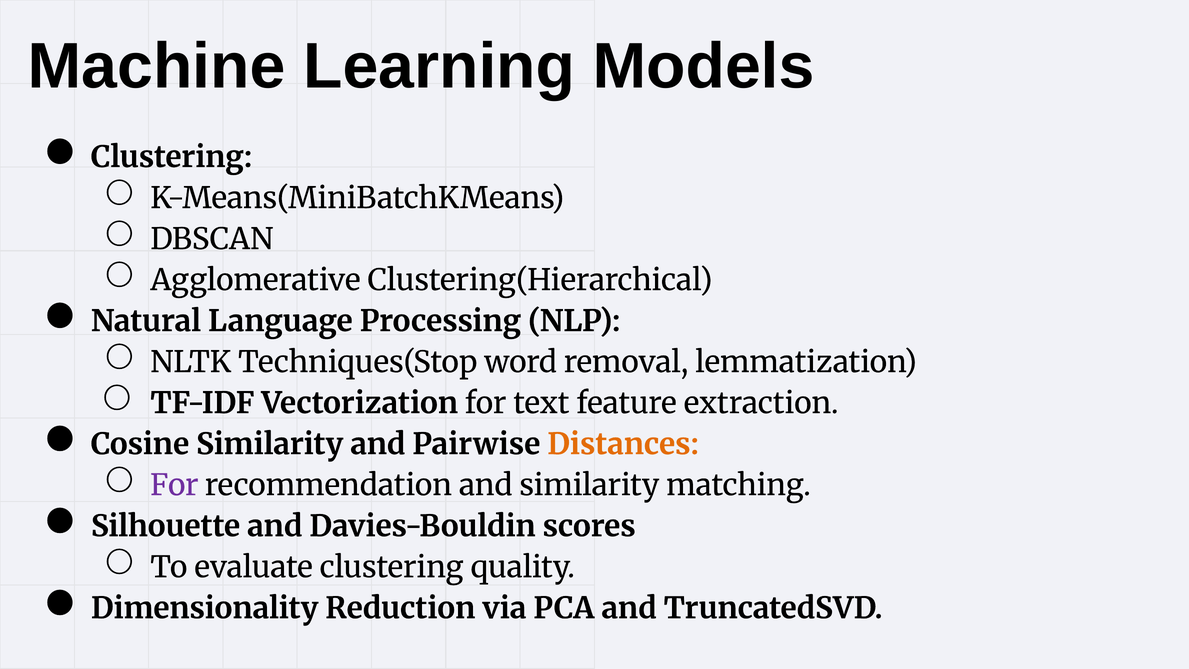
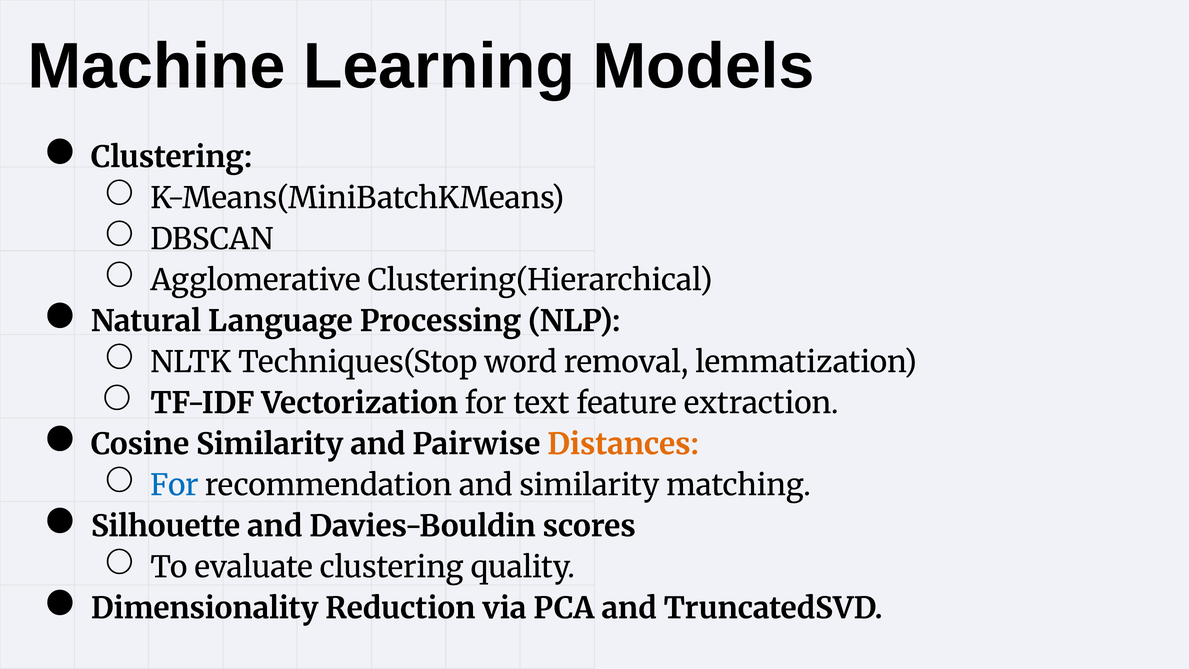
For at (174, 485) colour: purple -> blue
